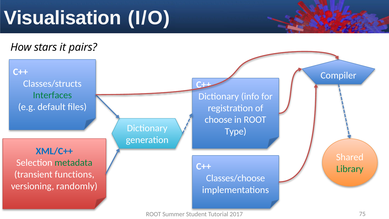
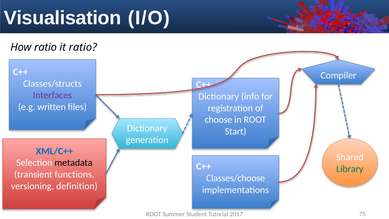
How stars: stars -> ratio
it pairs: pairs -> ratio
Interfaces colour: green -> purple
default: default -> written
Type: Type -> Start
metadata colour: green -> black
randomly: randomly -> definition
